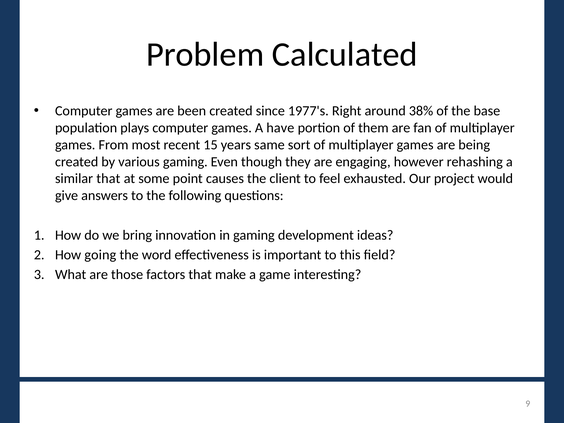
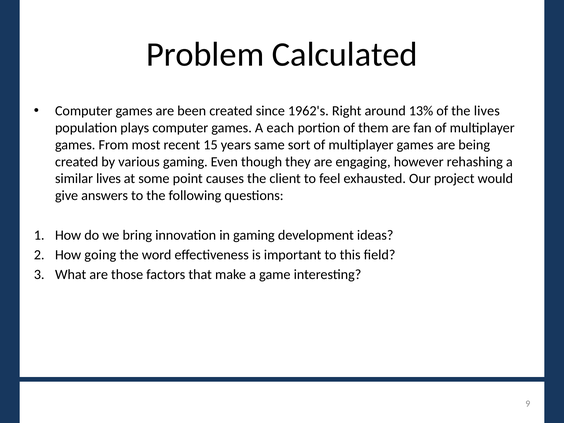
1977's: 1977's -> 1962's
38%: 38% -> 13%
the base: base -> lives
have: have -> each
similar that: that -> lives
